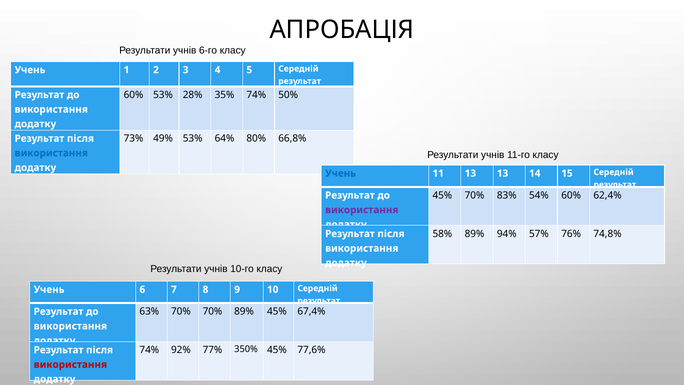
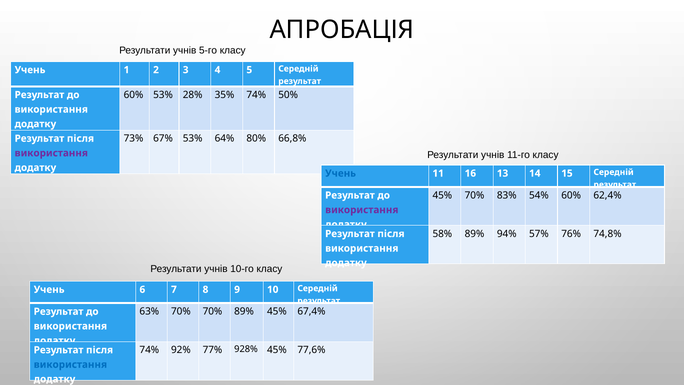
6-го: 6-го -> 5-го
49%: 49% -> 67%
використання at (51, 153) colour: blue -> purple
11 13: 13 -> 16
350%: 350% -> 928%
використання at (70, 364) colour: red -> blue
